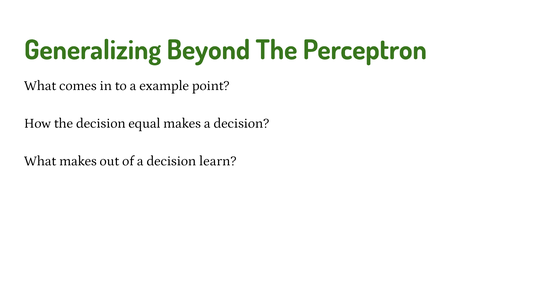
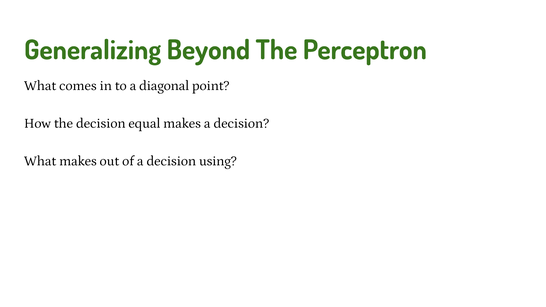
example: example -> diagonal
learn: learn -> using
